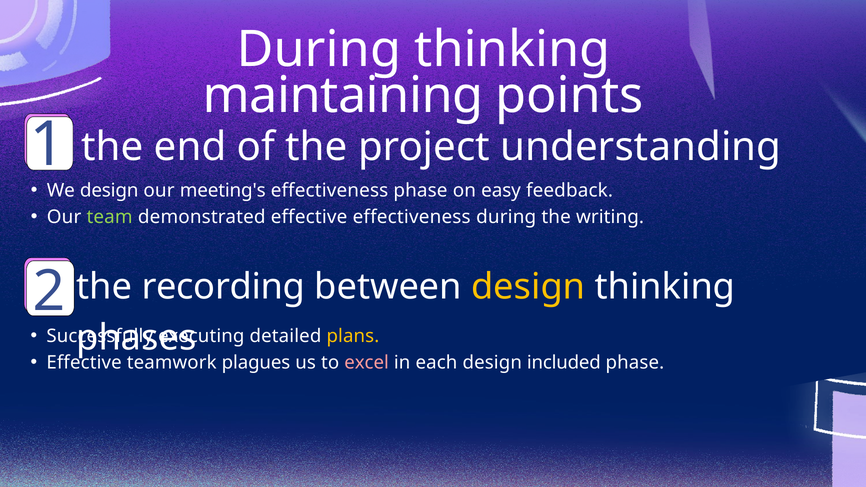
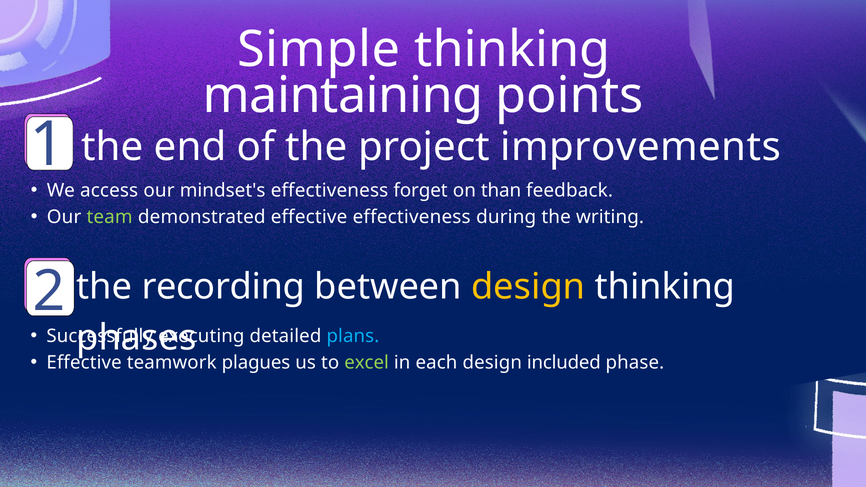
During at (319, 49): During -> Simple
understanding: understanding -> improvements
We design: design -> access
meeting's: meeting's -> mindset's
effectiveness phase: phase -> forget
easy: easy -> than
plans colour: yellow -> light blue
excel colour: pink -> light green
